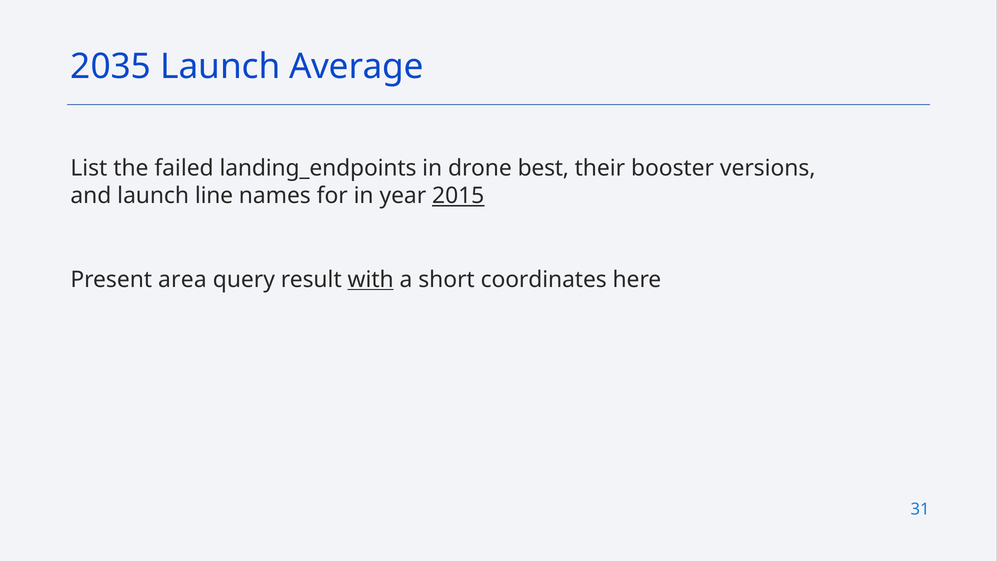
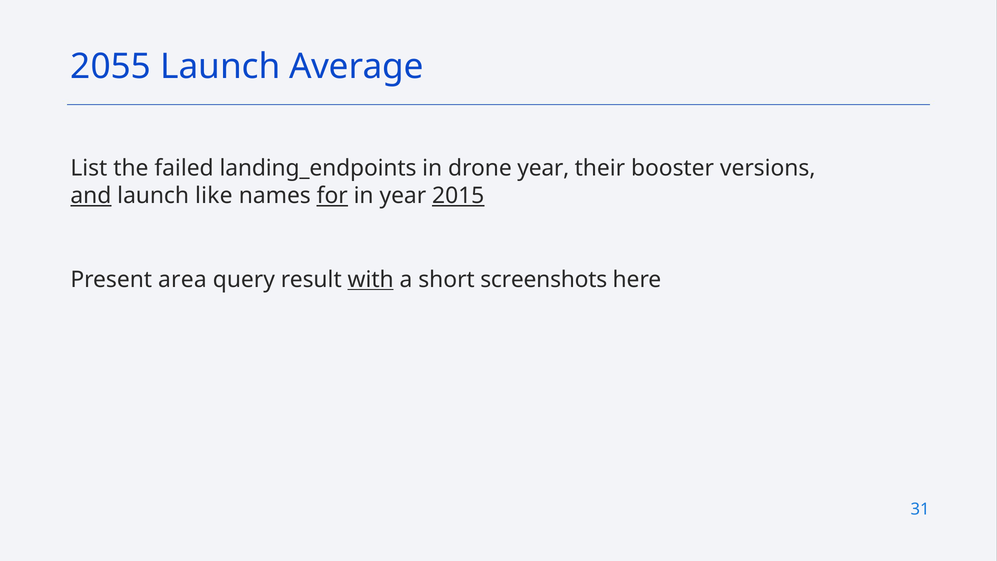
2035: 2035 -> 2055
drone best: best -> year
and underline: none -> present
line: line -> like
for underline: none -> present
coordinates: coordinates -> screenshots
